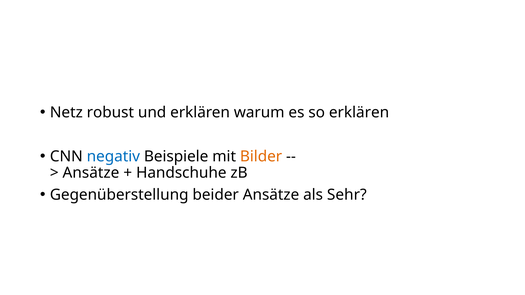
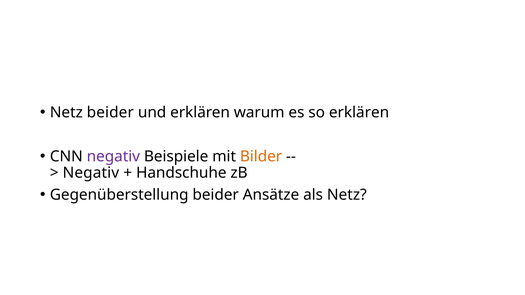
Netz robust: robust -> beider
negativ at (113, 156) colour: blue -> purple
Ansätze at (91, 173): Ansätze -> Negativ
als Sehr: Sehr -> Netz
